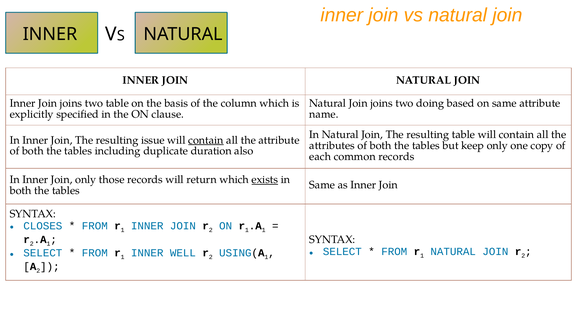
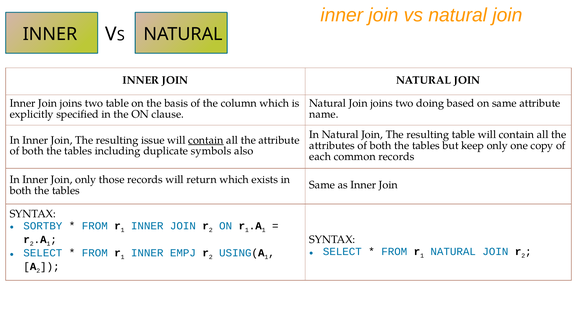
duration: duration -> symbols
exists underline: present -> none
CLOSES: CLOSES -> SORTBY
WELL: WELL -> EMPJ
